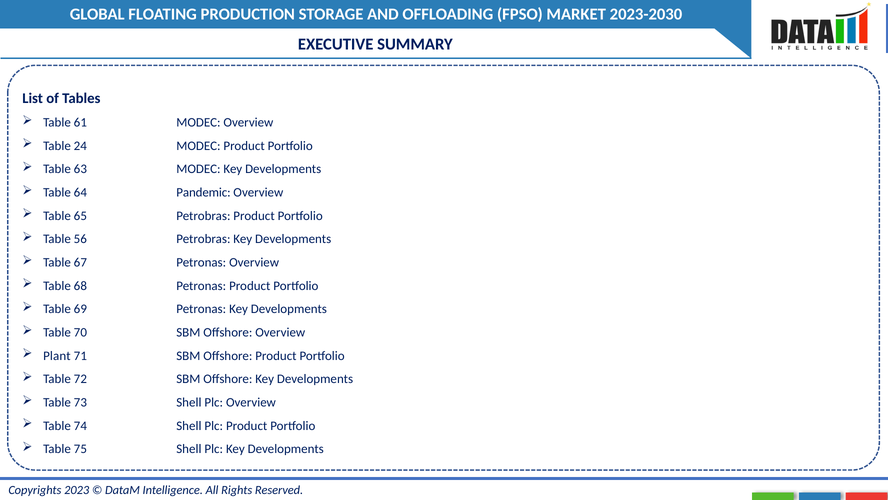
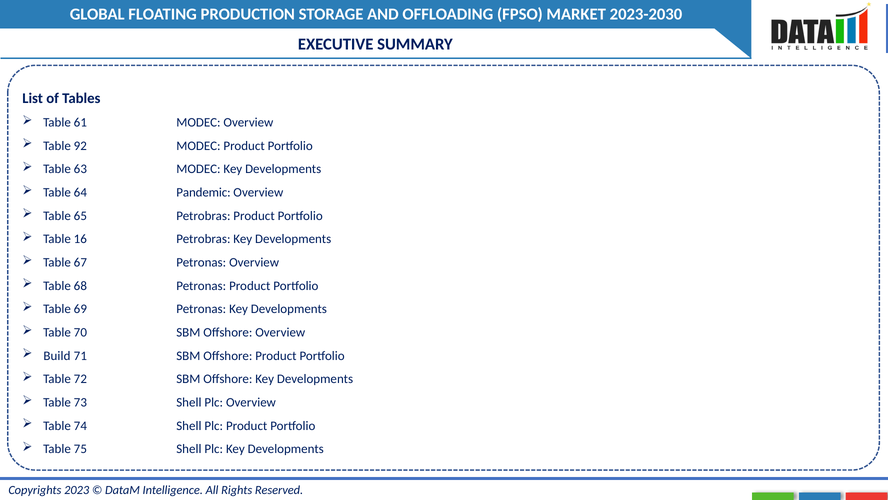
24: 24 -> 92
56: 56 -> 16
Plant: Plant -> Build
